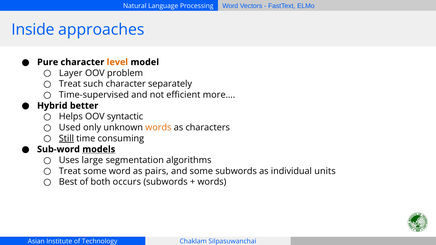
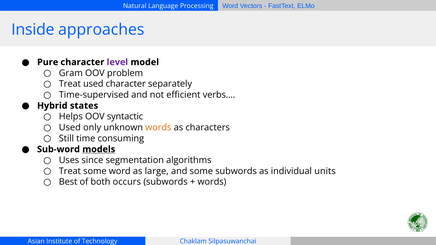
level colour: orange -> purple
Layer: Layer -> Gram
Treat such: such -> used
more…: more… -> verbs…
better: better -> states
Still underline: present -> none
large: large -> since
pairs: pairs -> large
